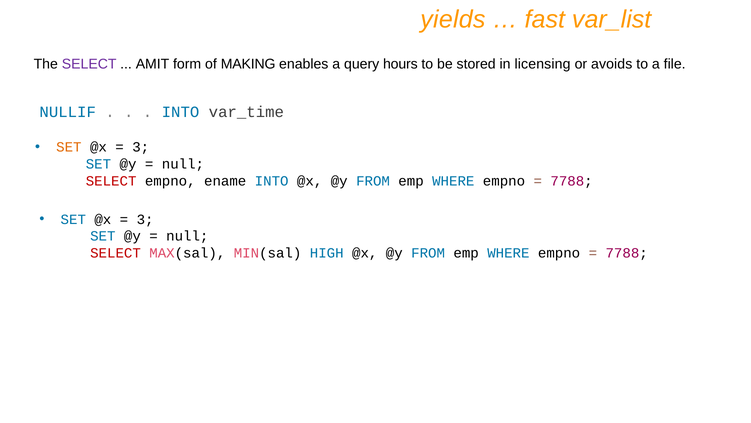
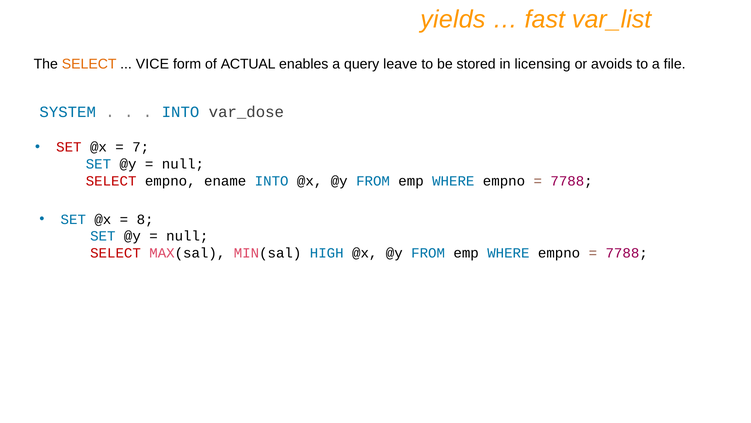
SELECT at (89, 64) colour: purple -> orange
AMIT: AMIT -> VICE
MAKING: MAKING -> ACTUAL
hours: hours -> leave
NULLIF: NULLIF -> SYSTEM
var_time: var_time -> var_dose
SET at (69, 147) colour: orange -> red
3 at (141, 147): 3 -> 7
3 at (145, 219): 3 -> 8
